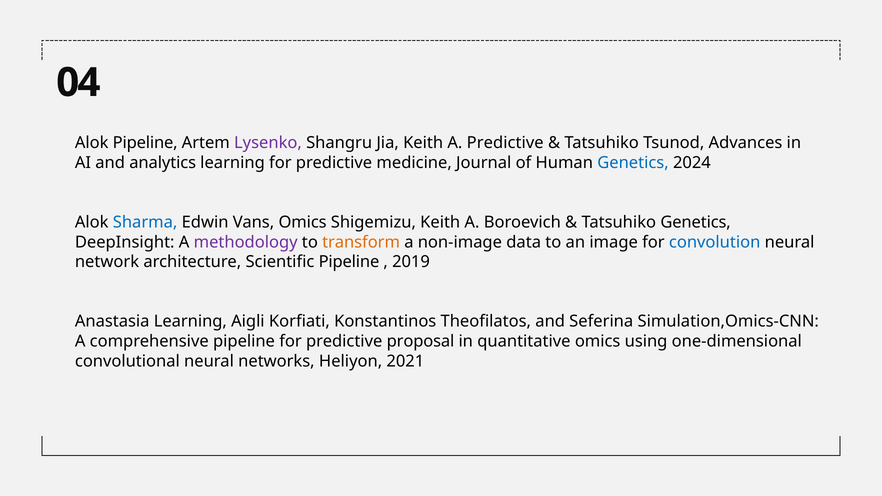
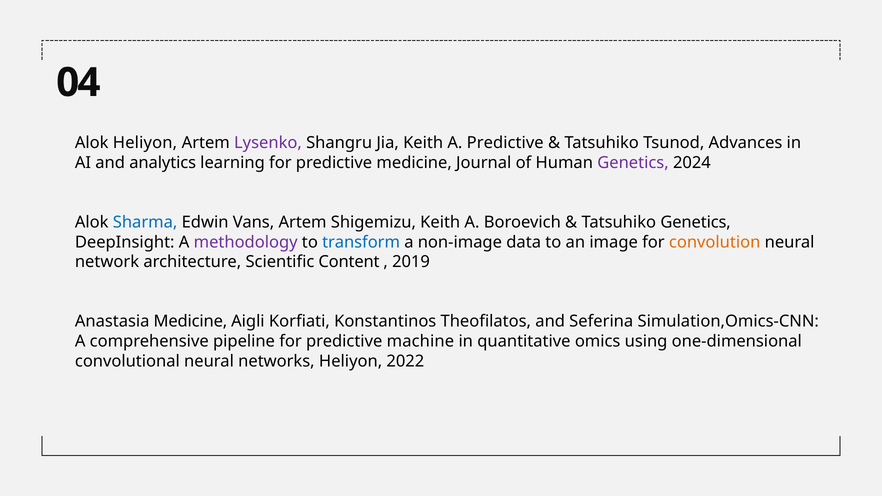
Alok Pipeline: Pipeline -> Heliyon
Genetics at (633, 163) colour: blue -> purple
Vans Omics: Omics -> Artem
transform colour: orange -> blue
convolution colour: blue -> orange
Scientific Pipeline: Pipeline -> Content
Anastasia Learning: Learning -> Medicine
proposal: proposal -> machine
2021: 2021 -> 2022
